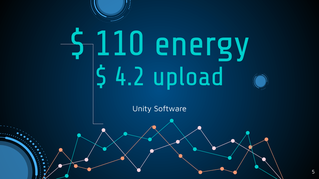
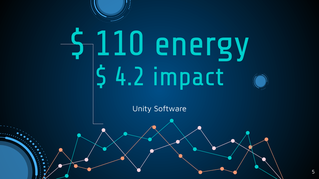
upload: upload -> impact
